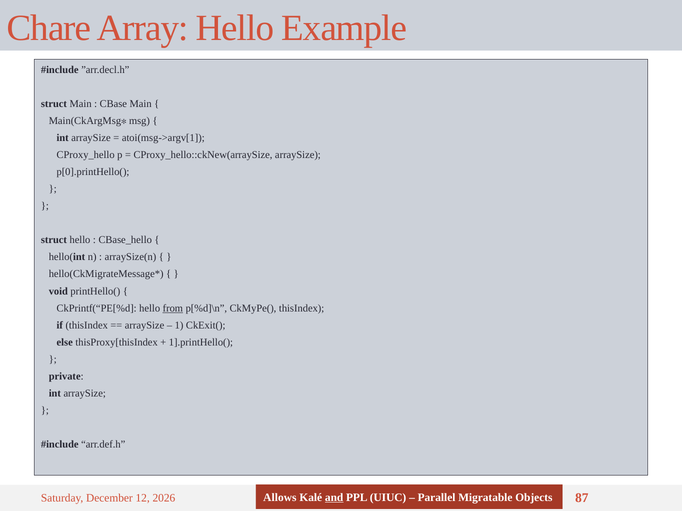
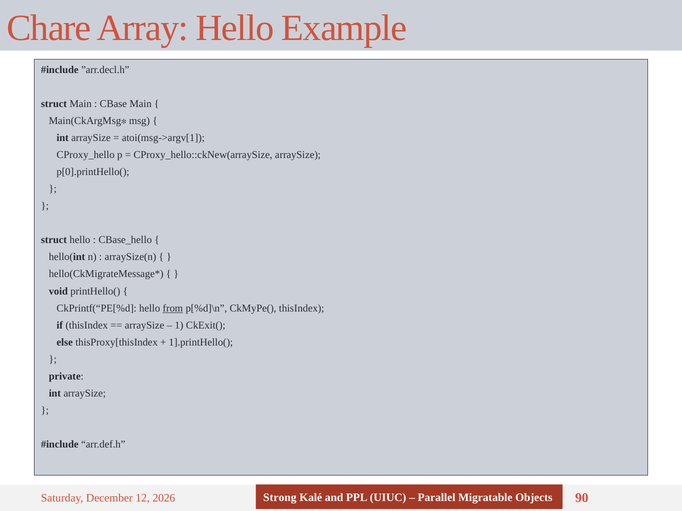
Allows: Allows -> Strong
and underline: present -> none
87: 87 -> 90
